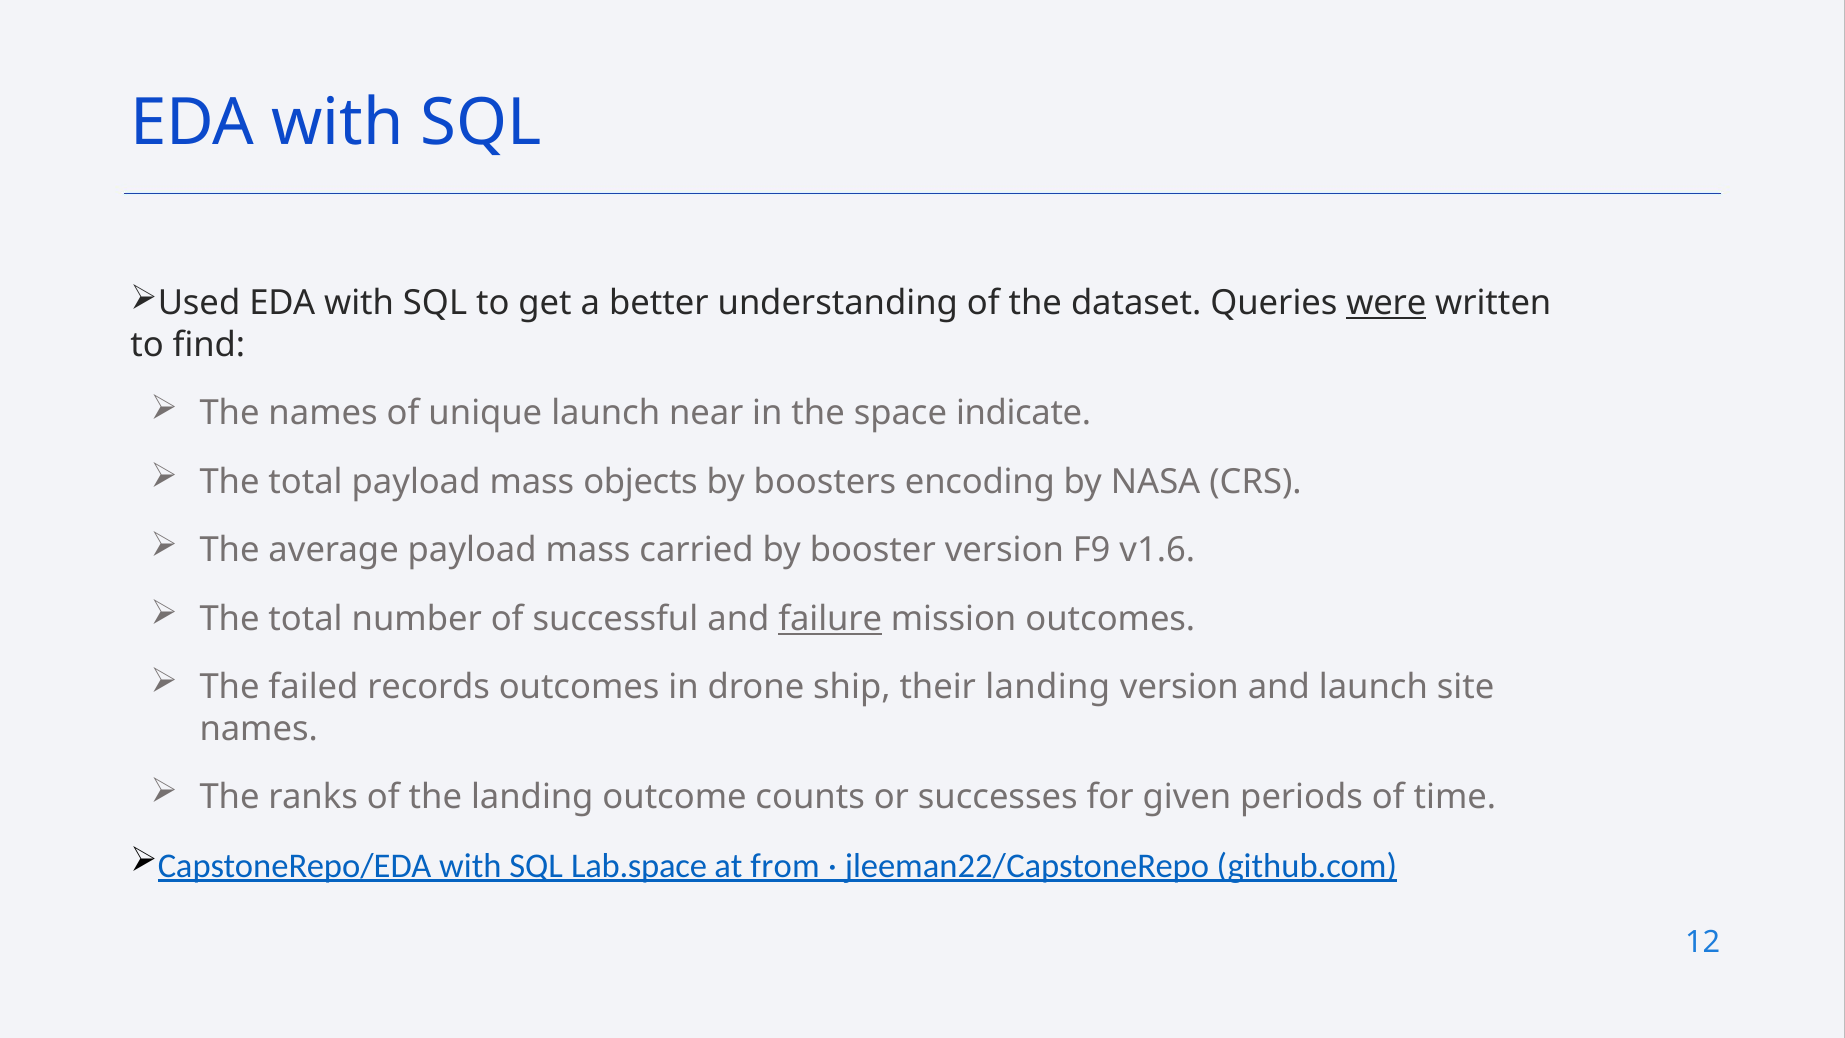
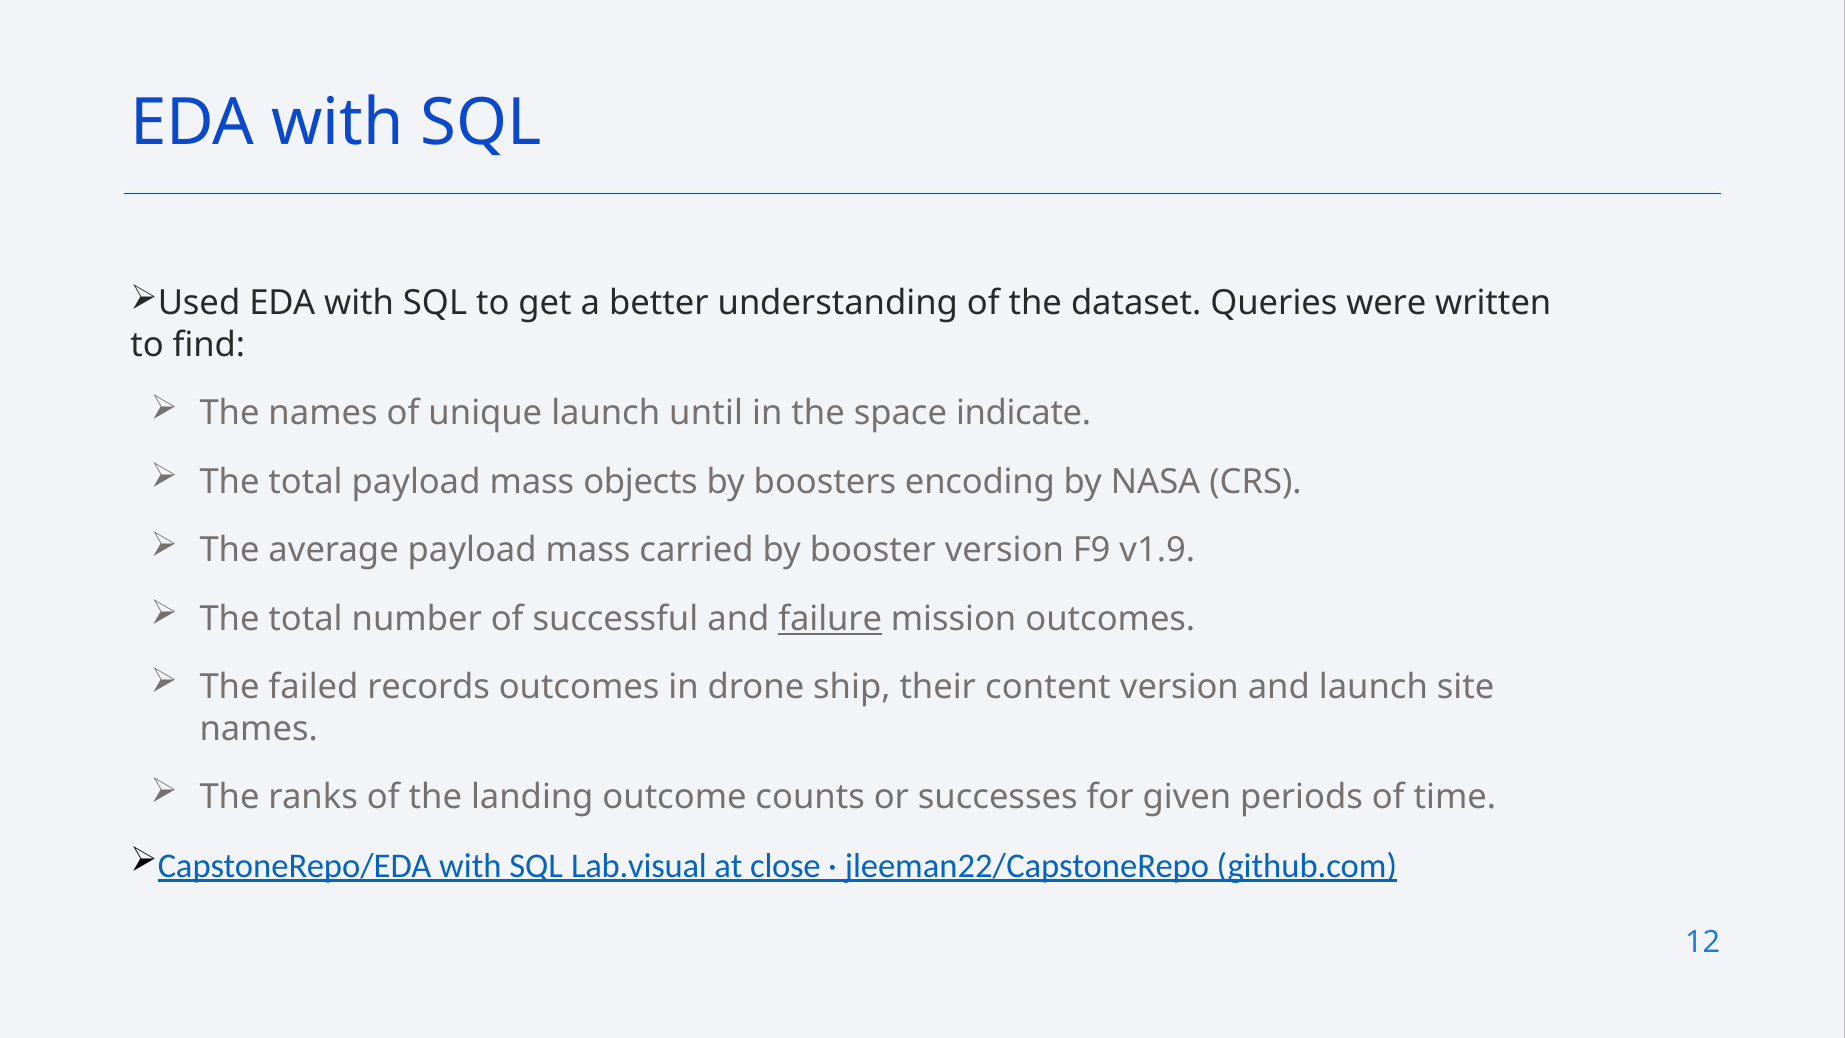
were underline: present -> none
near: near -> until
v1.6: v1.6 -> v1.9
their landing: landing -> content
Lab.space: Lab.space -> Lab.visual
from: from -> close
